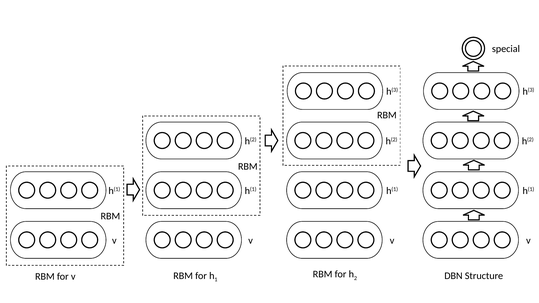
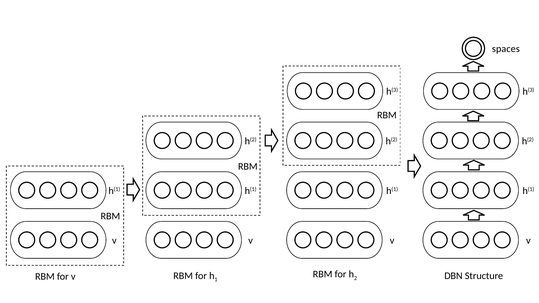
special: special -> spaces
